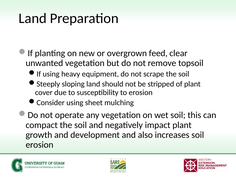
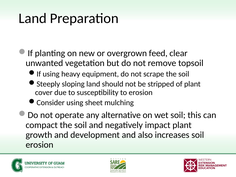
any vegetation: vegetation -> alternative
